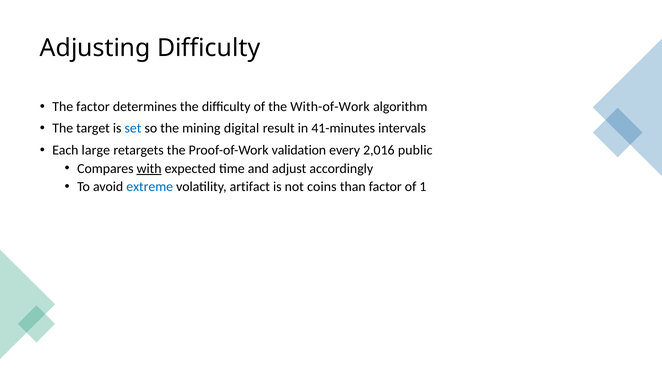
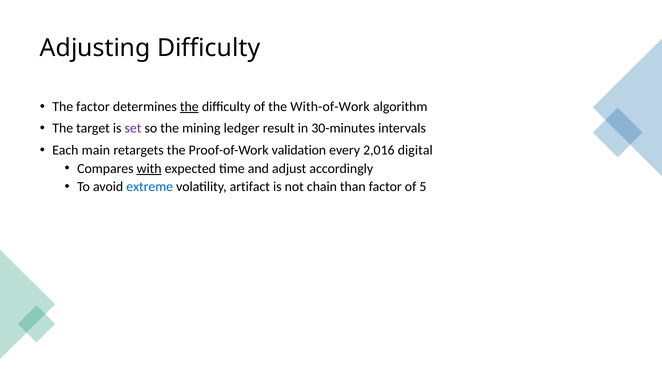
the at (189, 107) underline: none -> present
set colour: blue -> purple
digital: digital -> ledger
41-minutes: 41-minutes -> 30-minutes
large: large -> main
public: public -> digital
coins: coins -> chain
1: 1 -> 5
